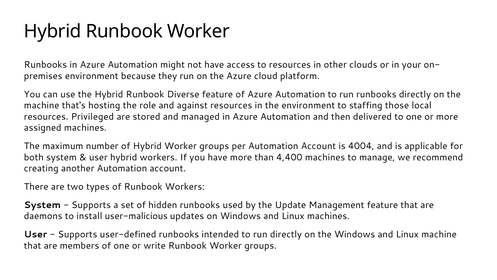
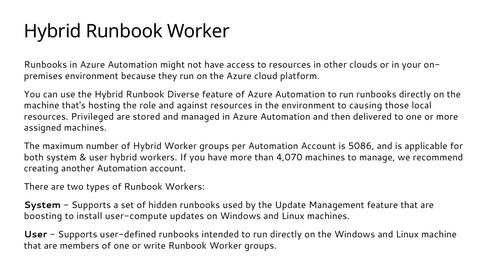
staffing: staffing -> causing
4004: 4004 -> 5086
4,400: 4,400 -> 4,070
daemons: daemons -> boosting
user-malicious: user-malicious -> user-compute
